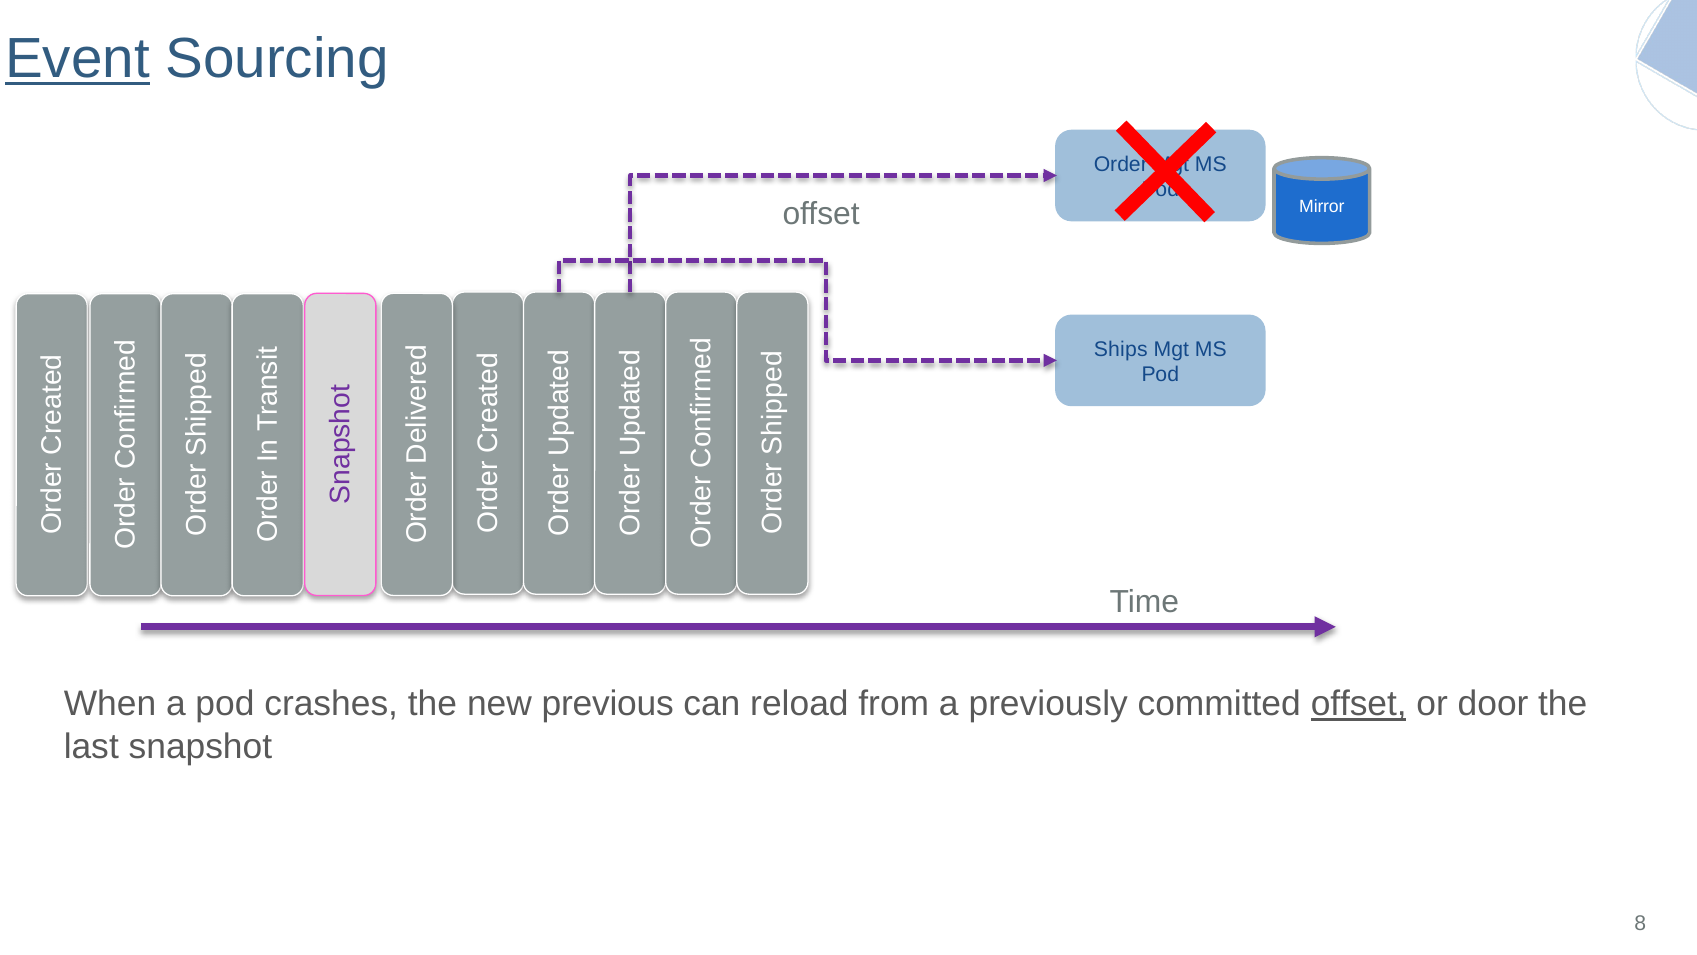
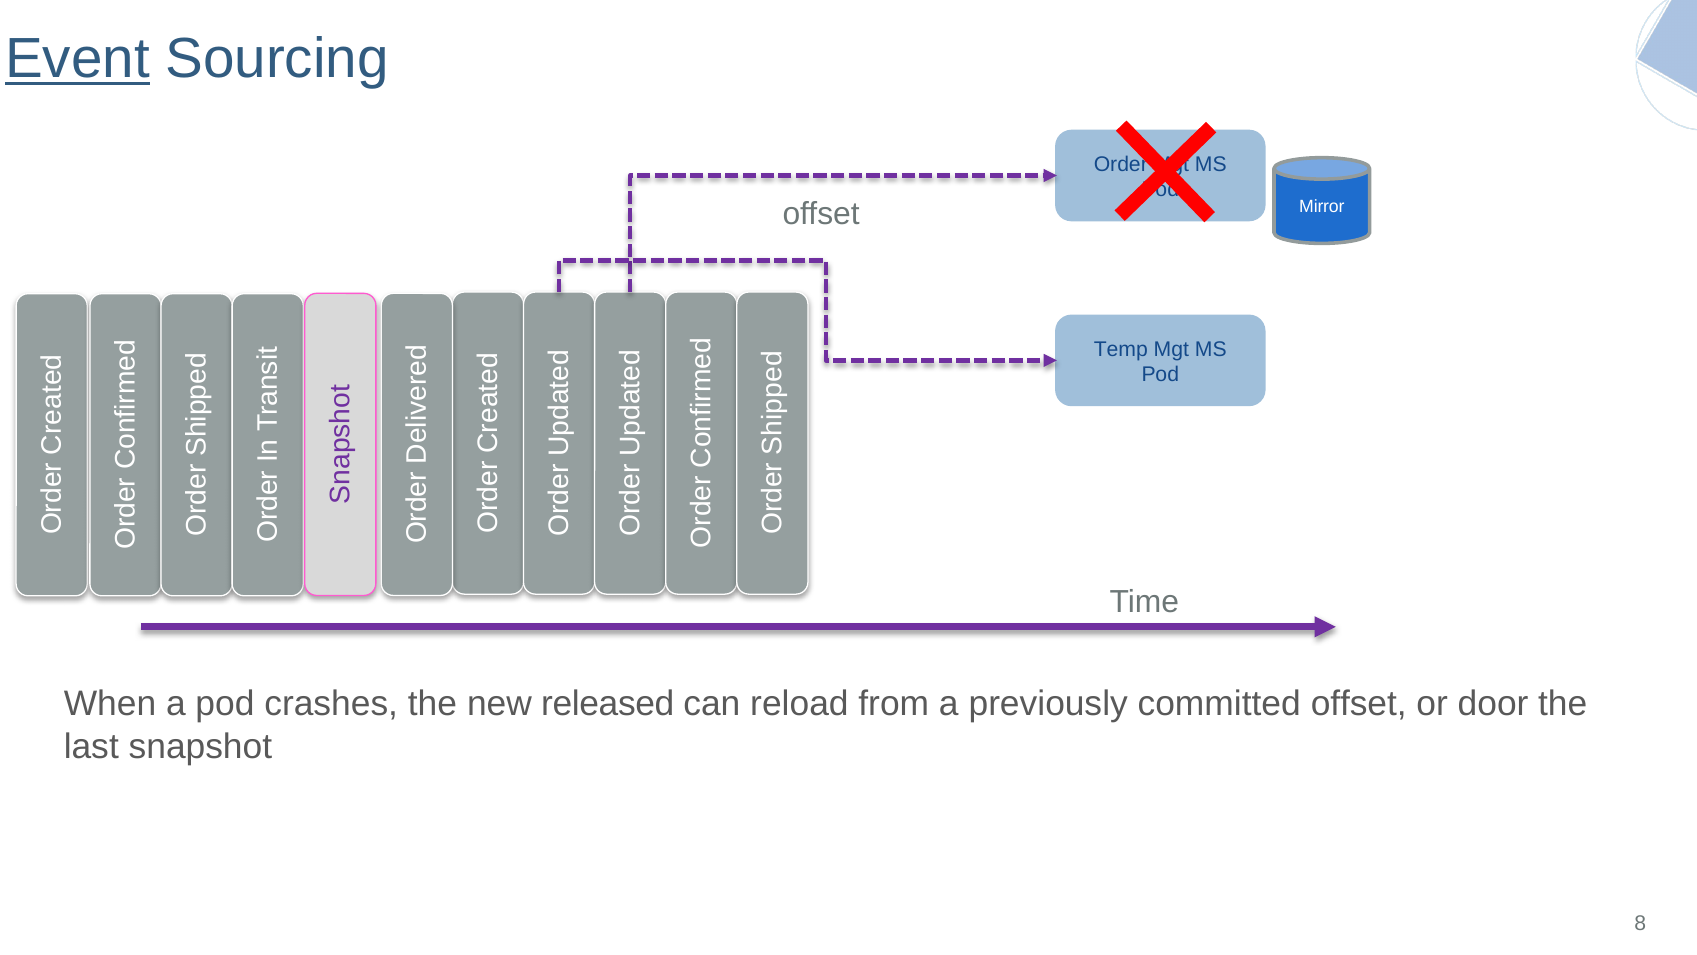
Ships: Ships -> Temp
previous: previous -> released
offset at (1359, 704) underline: present -> none
